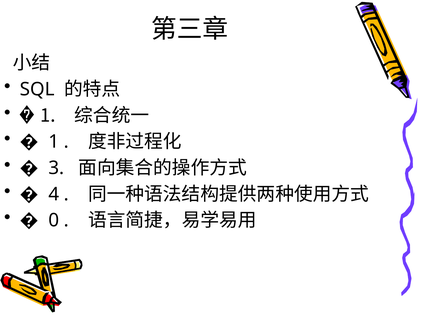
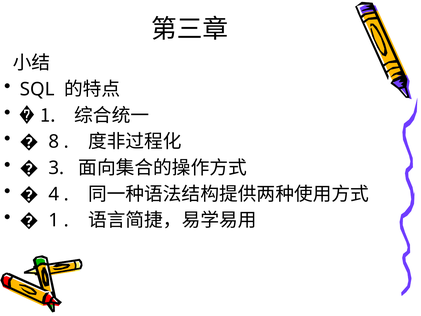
1: 1 -> 8
0: 0 -> 1
